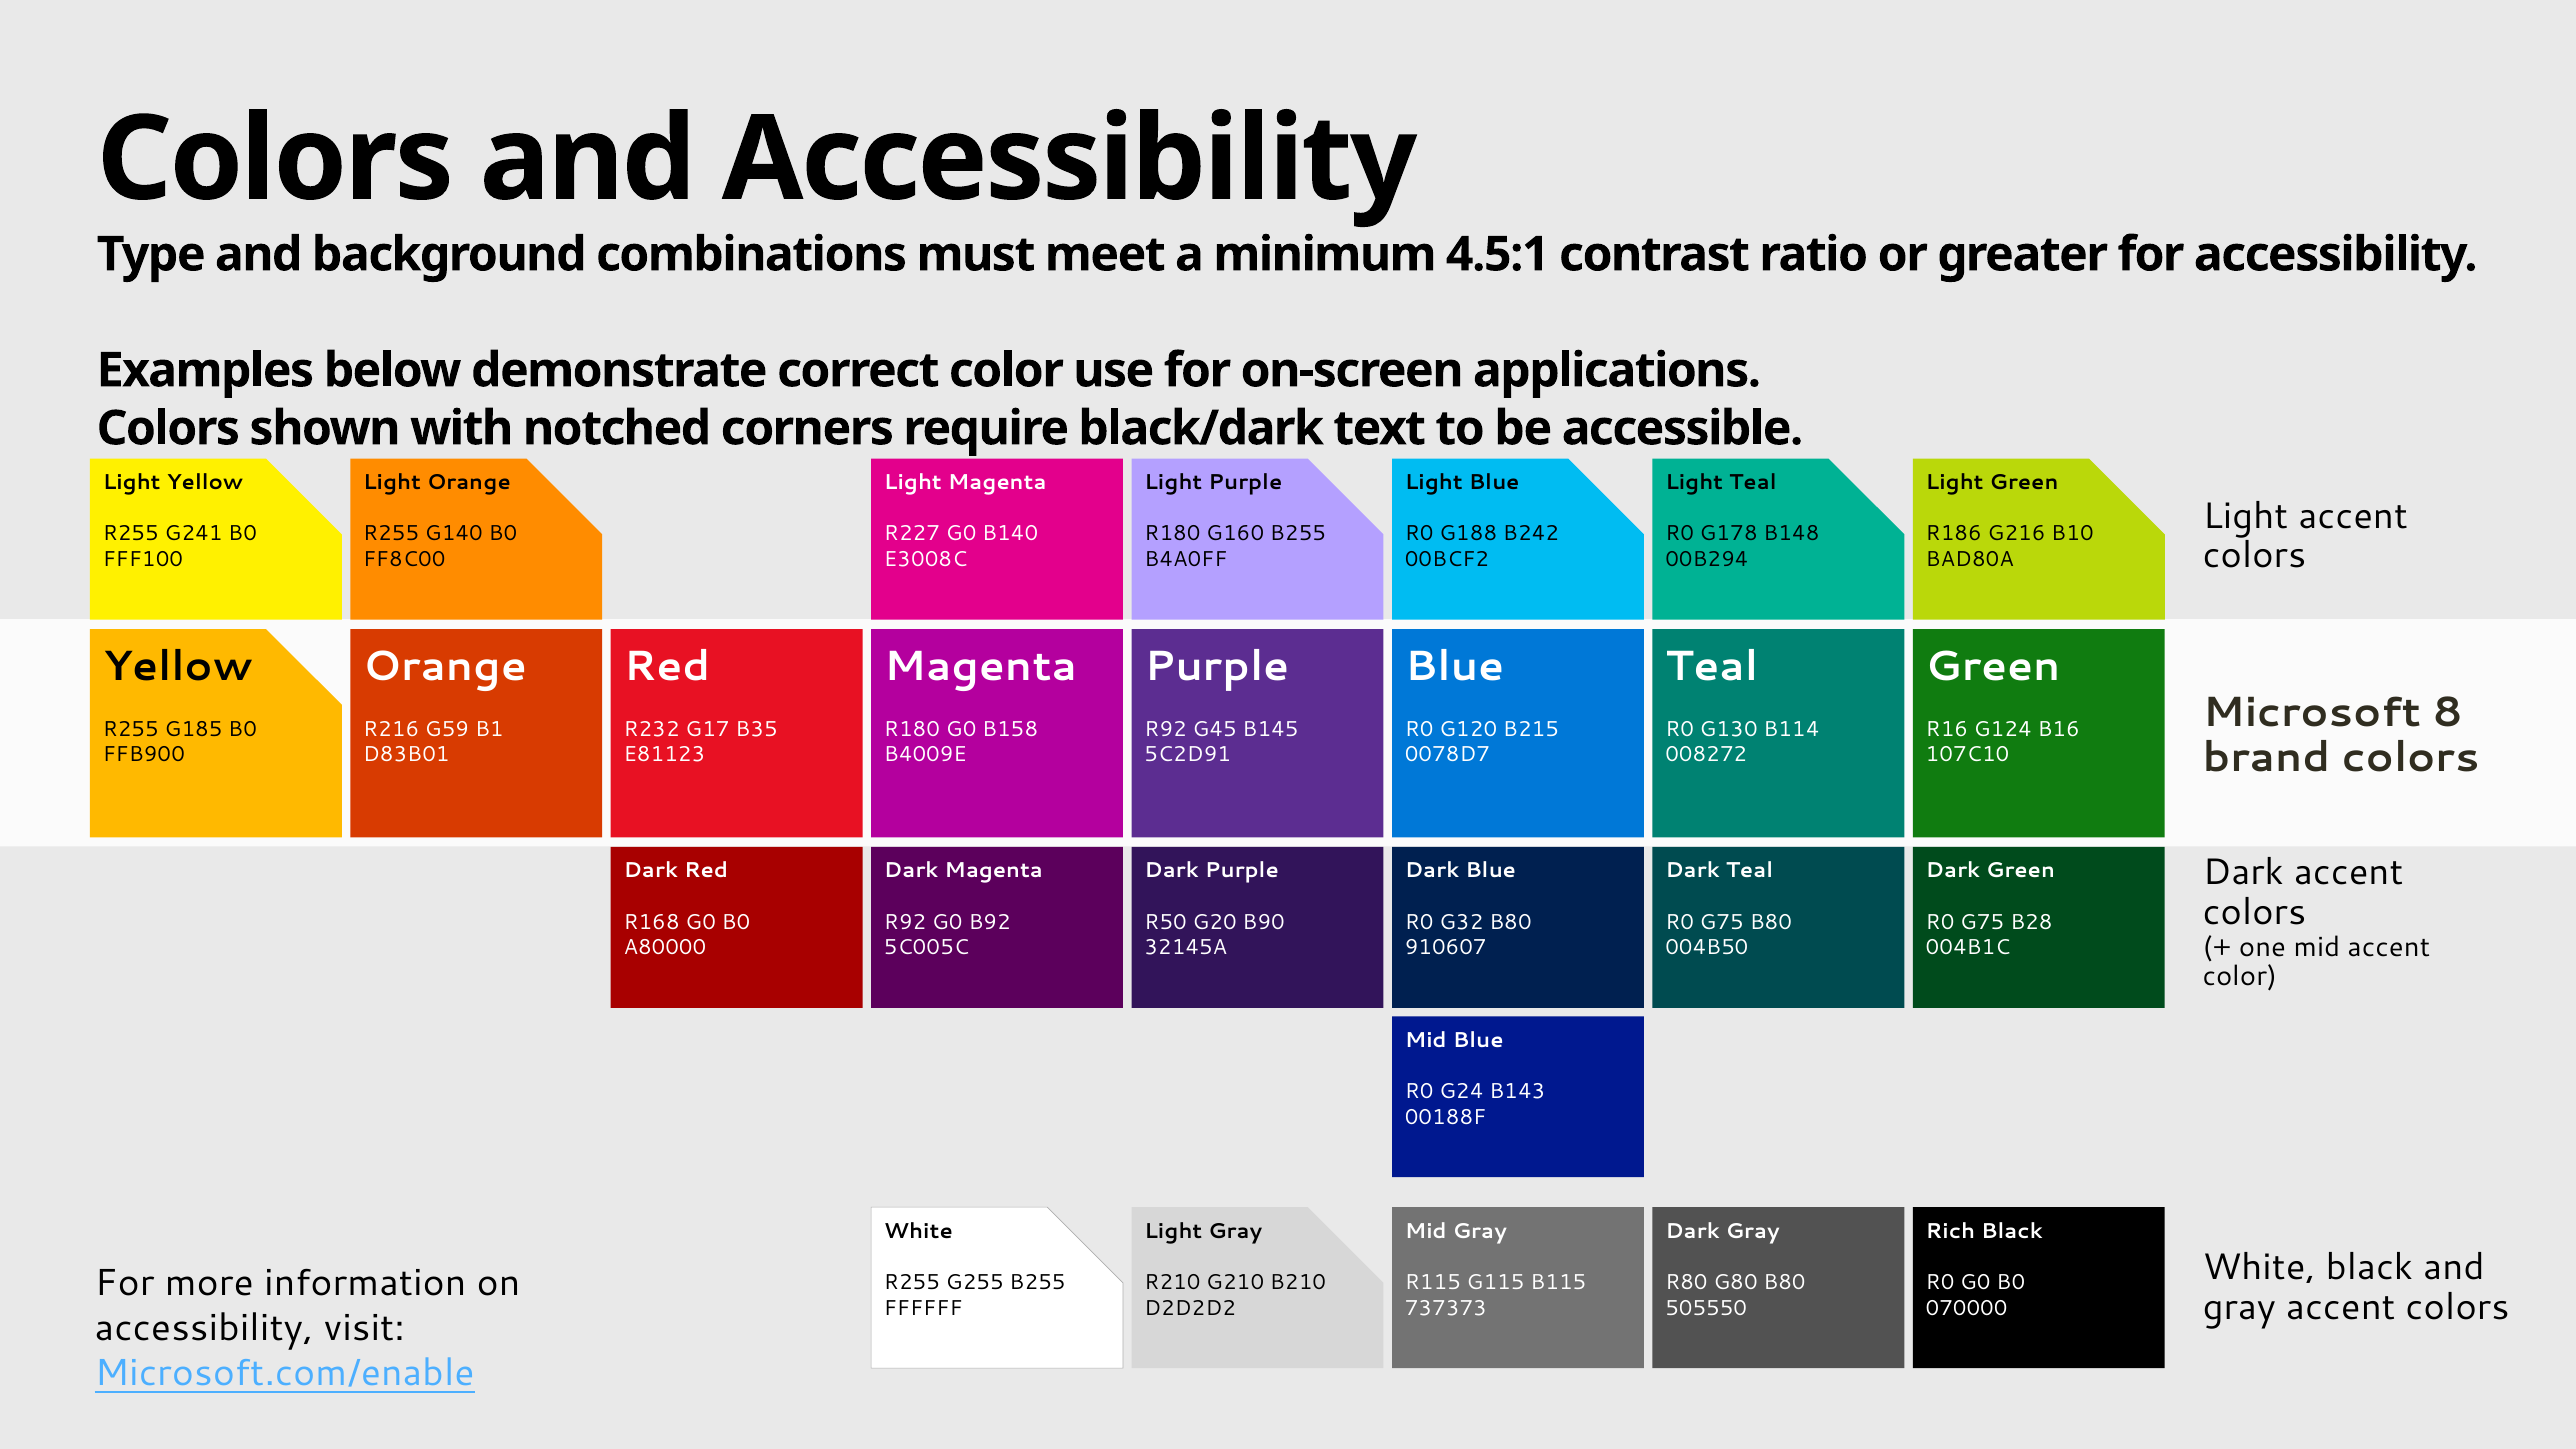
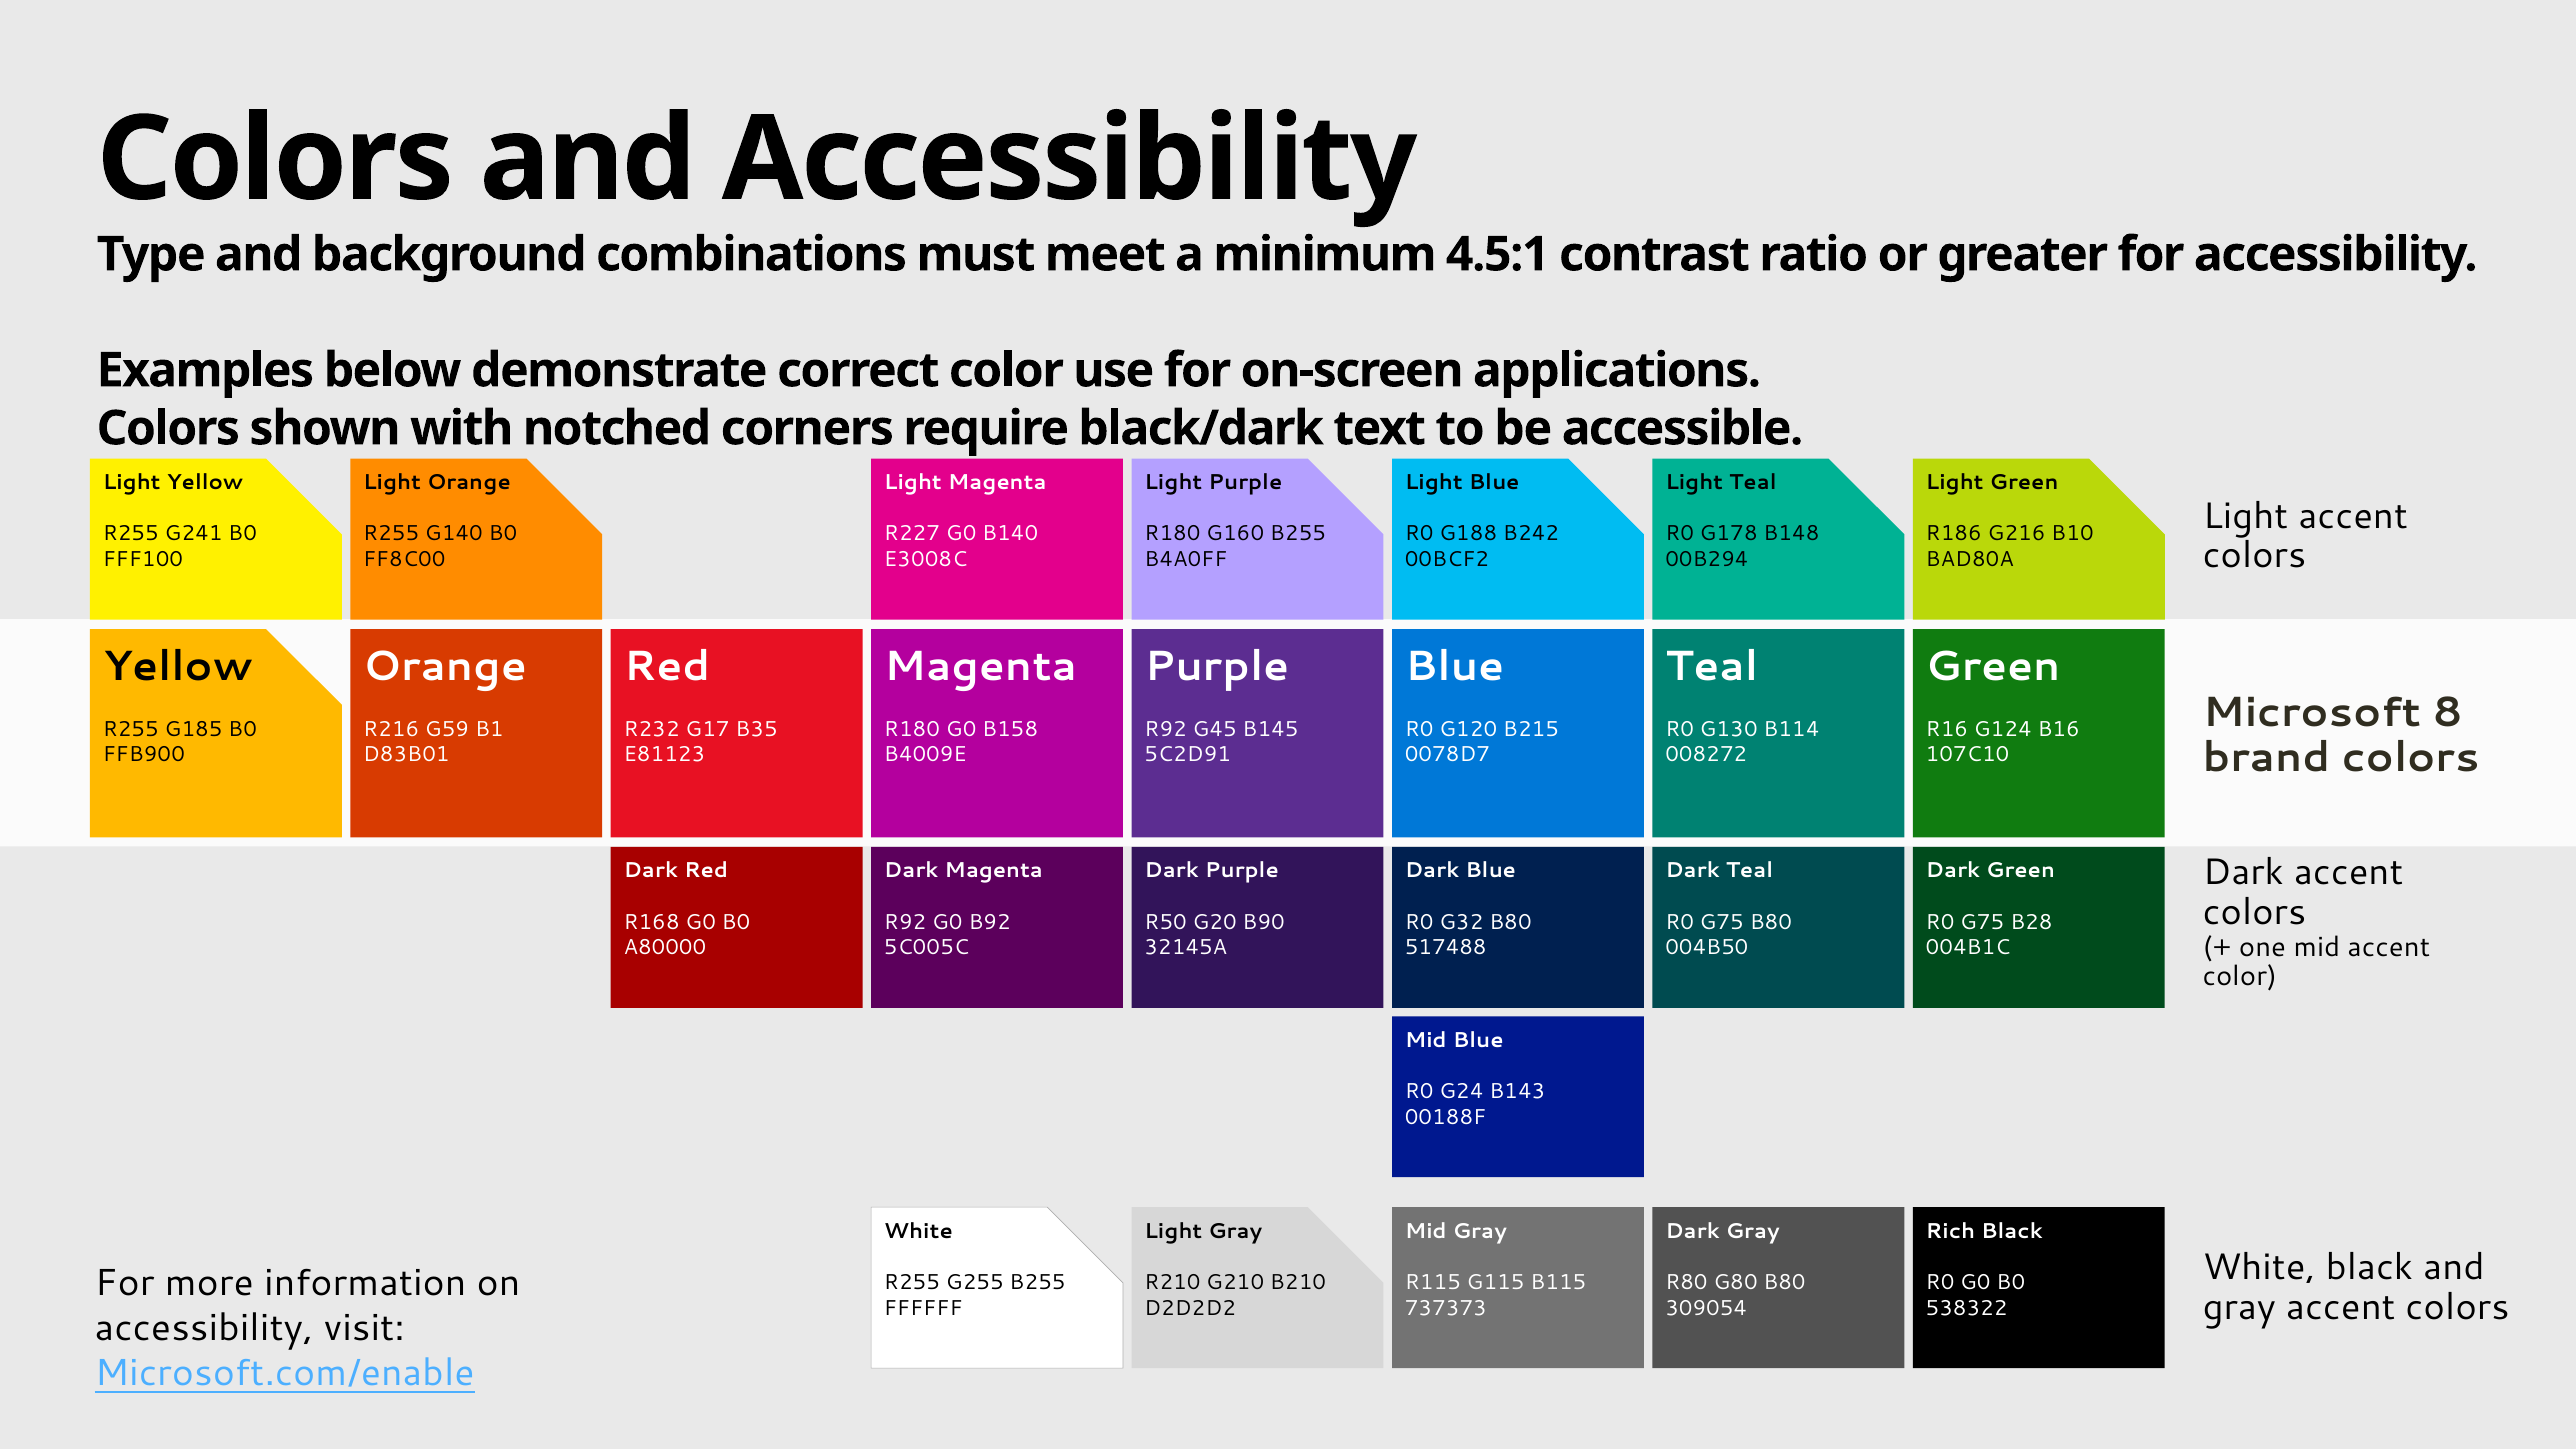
910607: 910607 -> 517488
505550: 505550 -> 309054
070000: 070000 -> 538322
